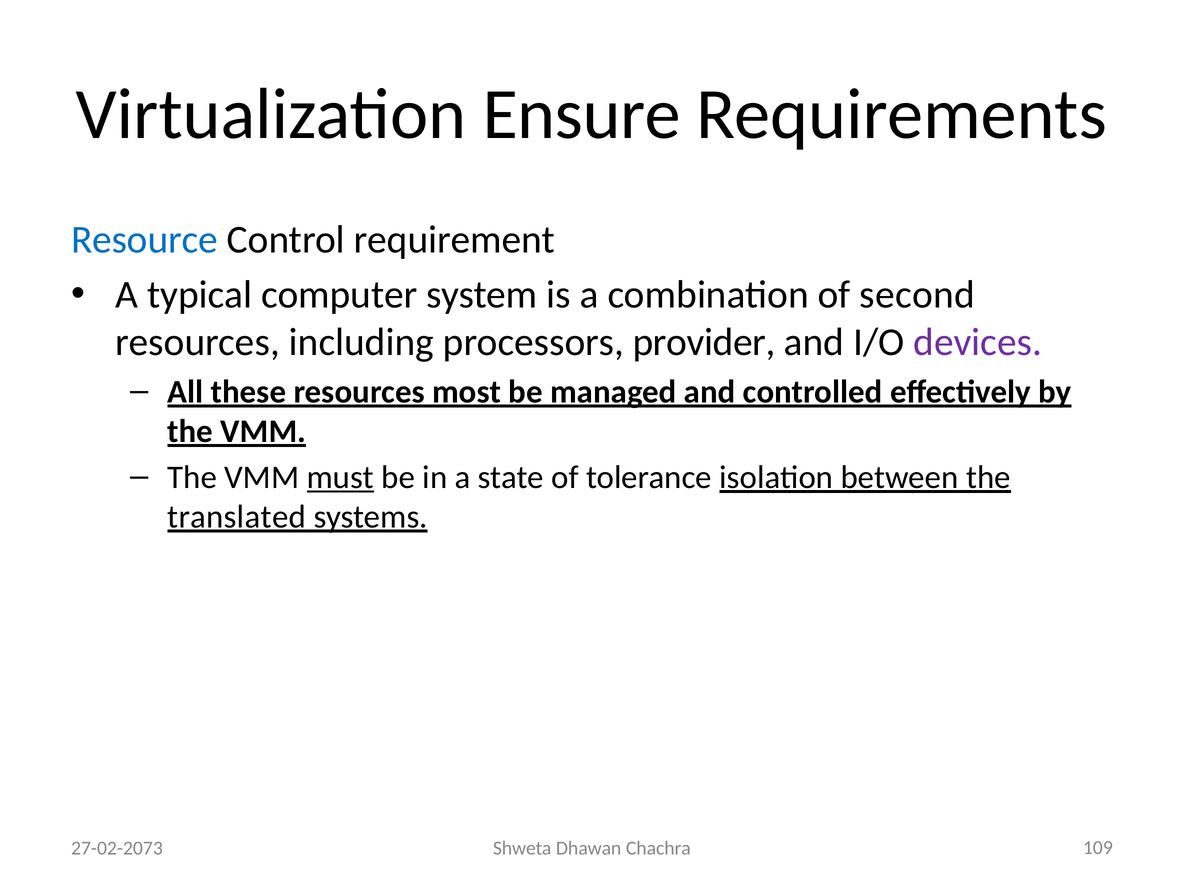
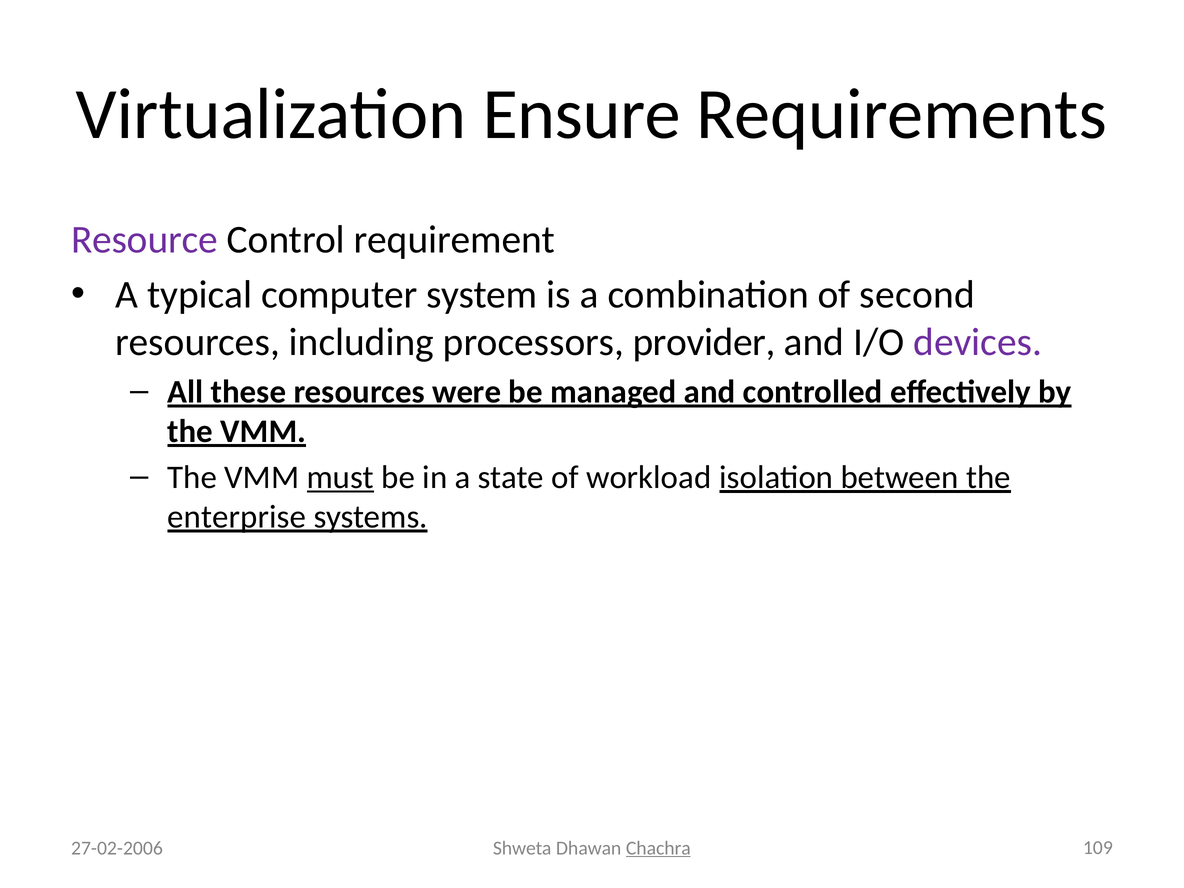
Resource colour: blue -> purple
most: most -> were
tolerance: tolerance -> workload
translated: translated -> enterprise
27-02-2073: 27-02-2073 -> 27-02-2006
Chachra underline: none -> present
